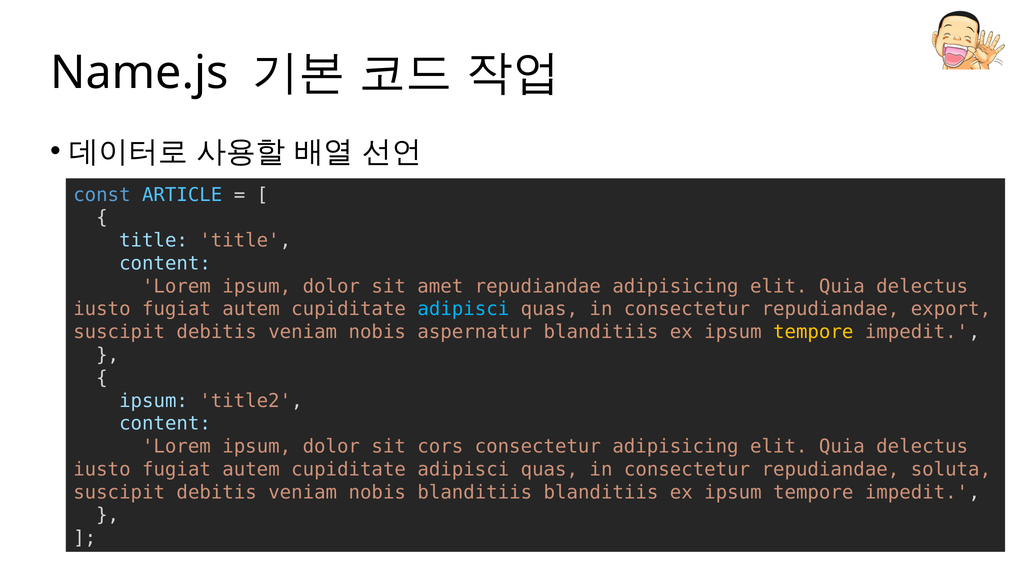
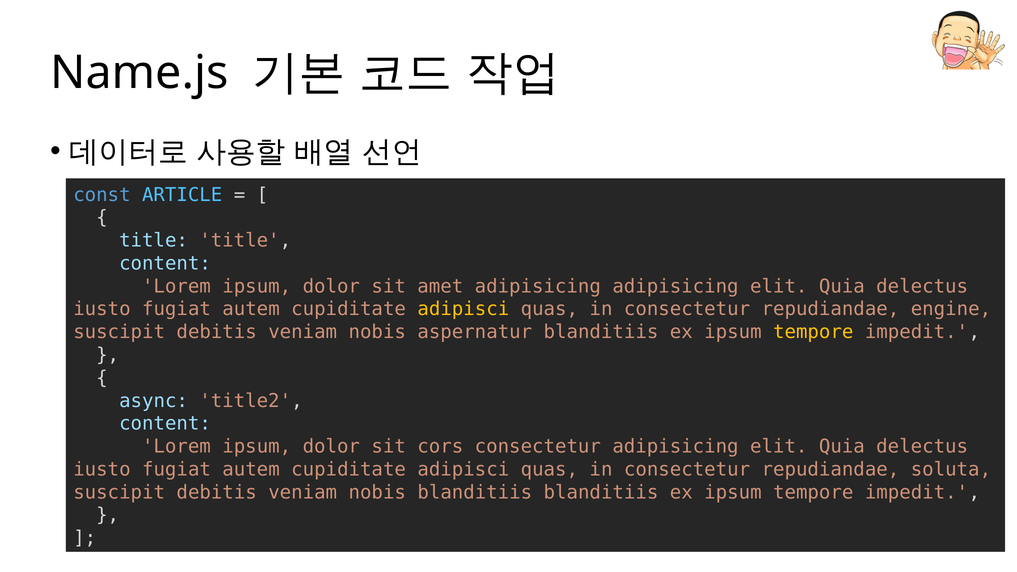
amet repudiandae: repudiandae -> adipisicing
adipisci at (463, 309) colour: light blue -> yellow
export: export -> engine
ipsum at (154, 401): ipsum -> async
